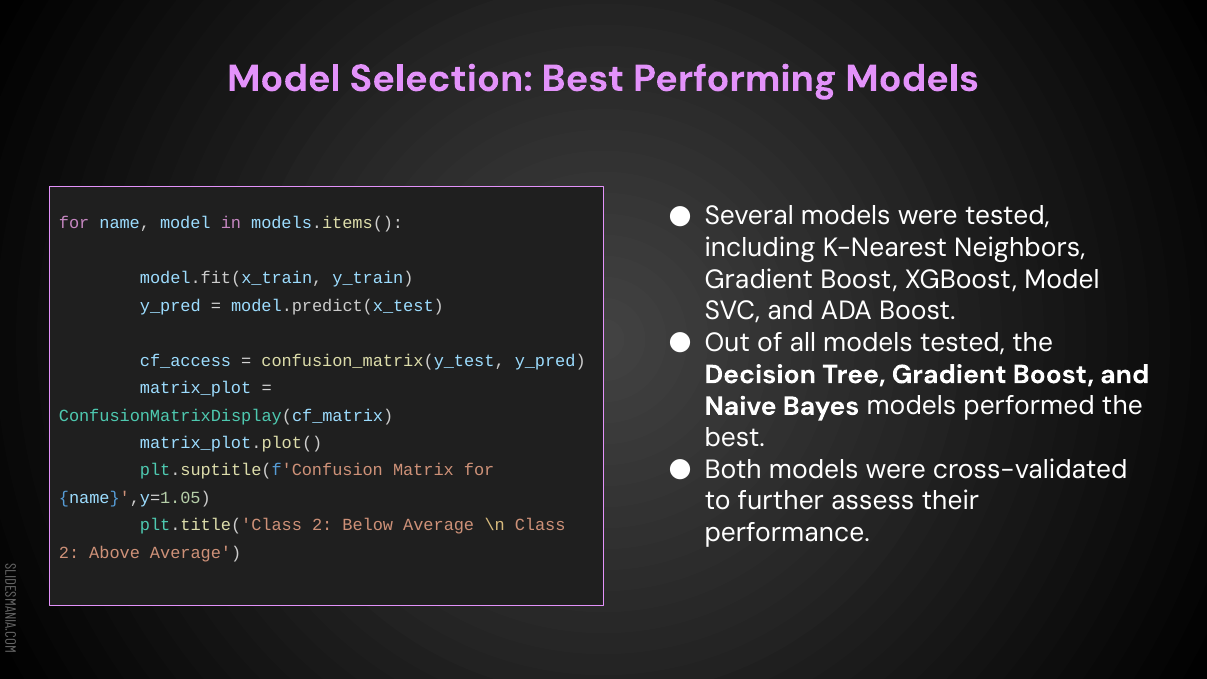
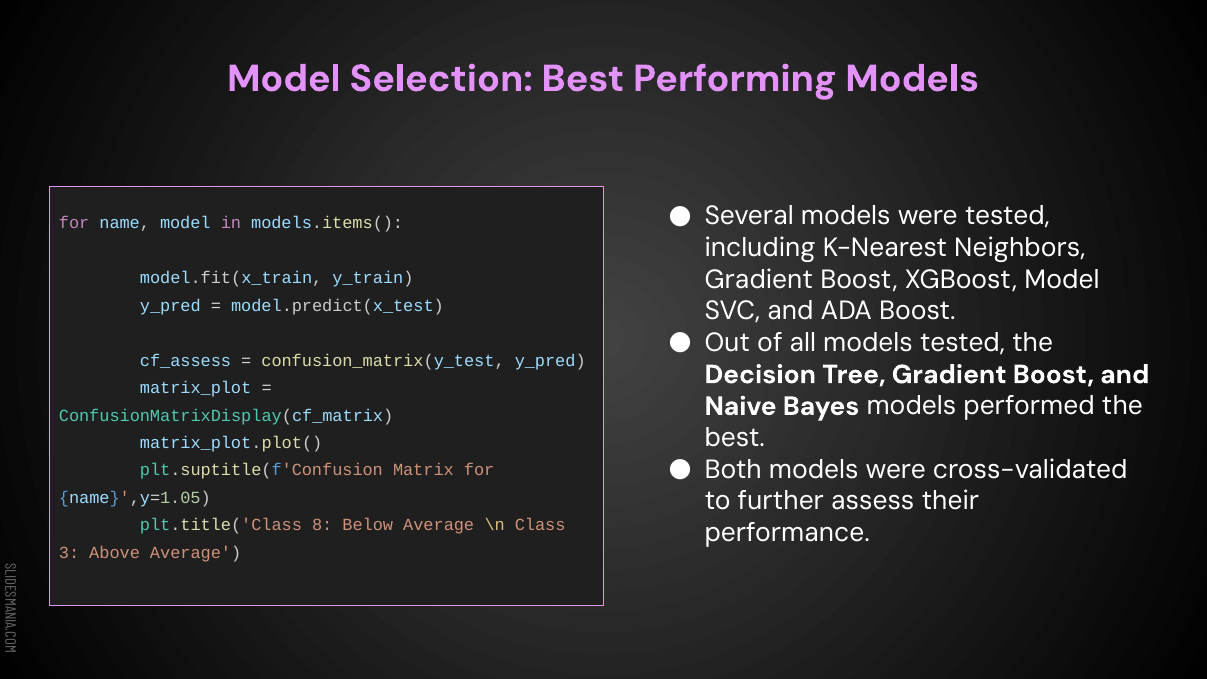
cf_access: cf_access -> cf_assess
plt.title('Class 2: 2 -> 8
2 at (69, 553): 2 -> 3
